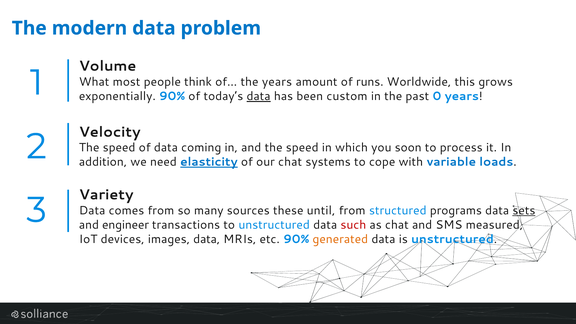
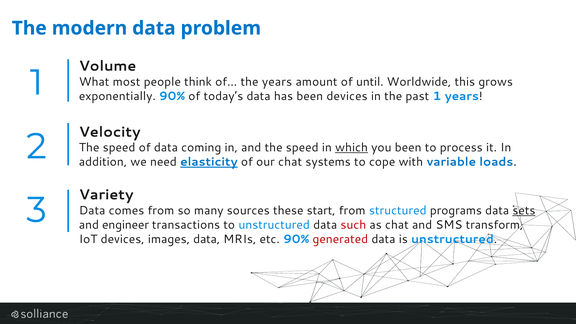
runs: runs -> until
data at (259, 96) underline: present -> none
been custom: custom -> devices
past 0: 0 -> 1
which underline: none -> present
you soon: soon -> been
until: until -> start
measured: measured -> transform
generated colour: orange -> red
